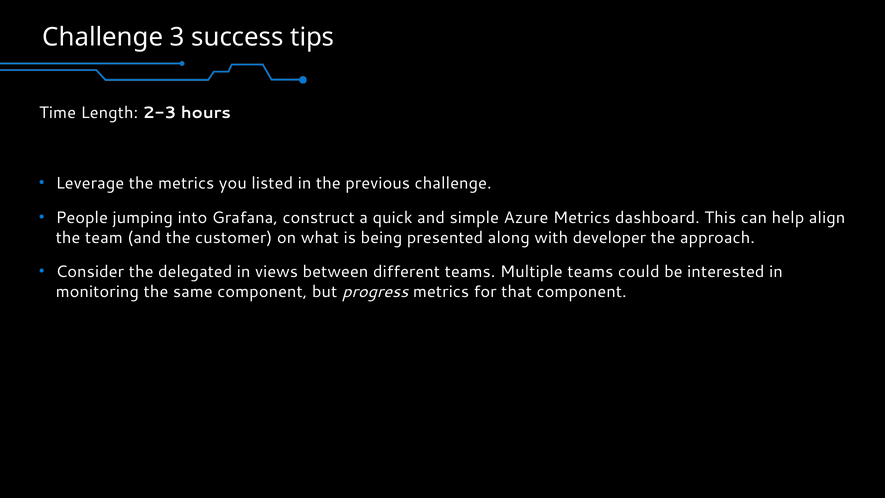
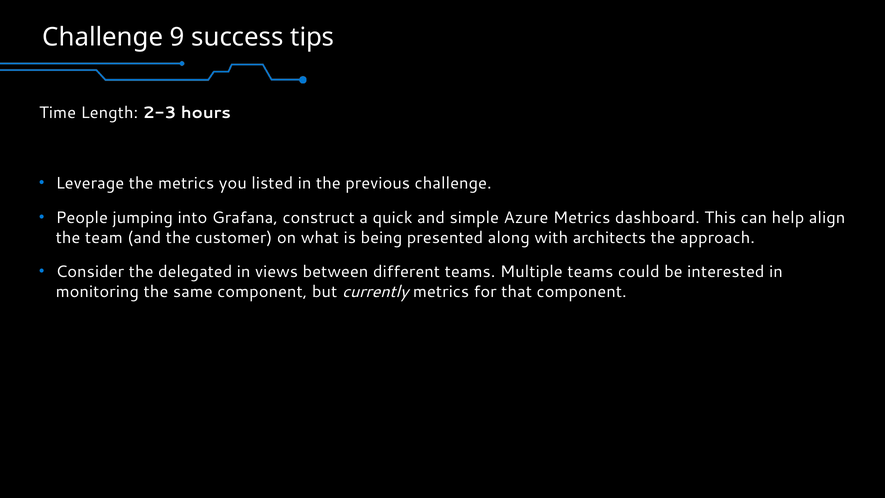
3: 3 -> 9
developer: developer -> architects
progress: progress -> currently
